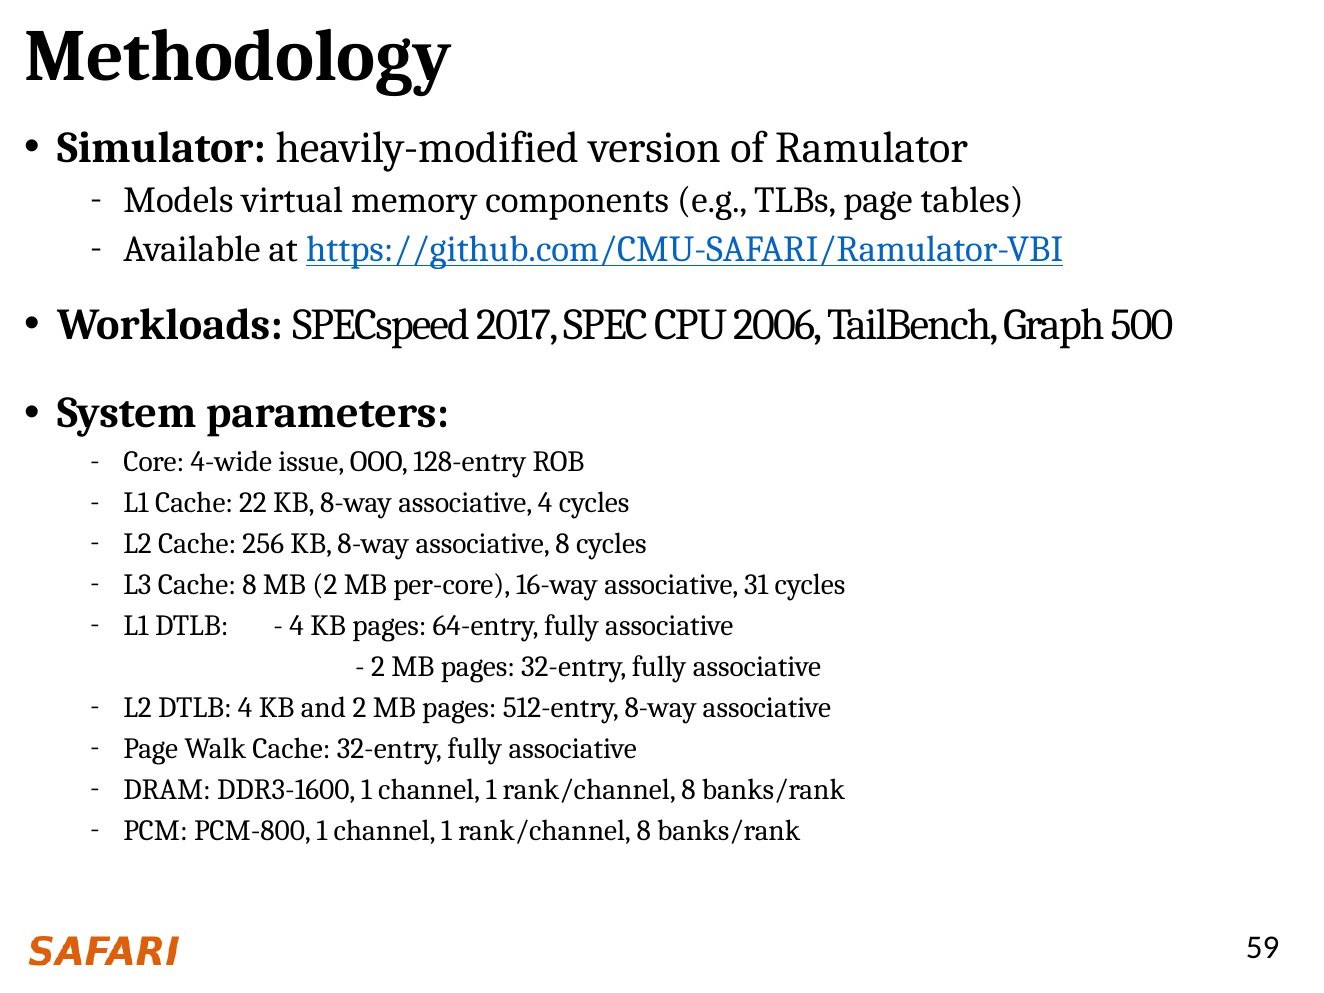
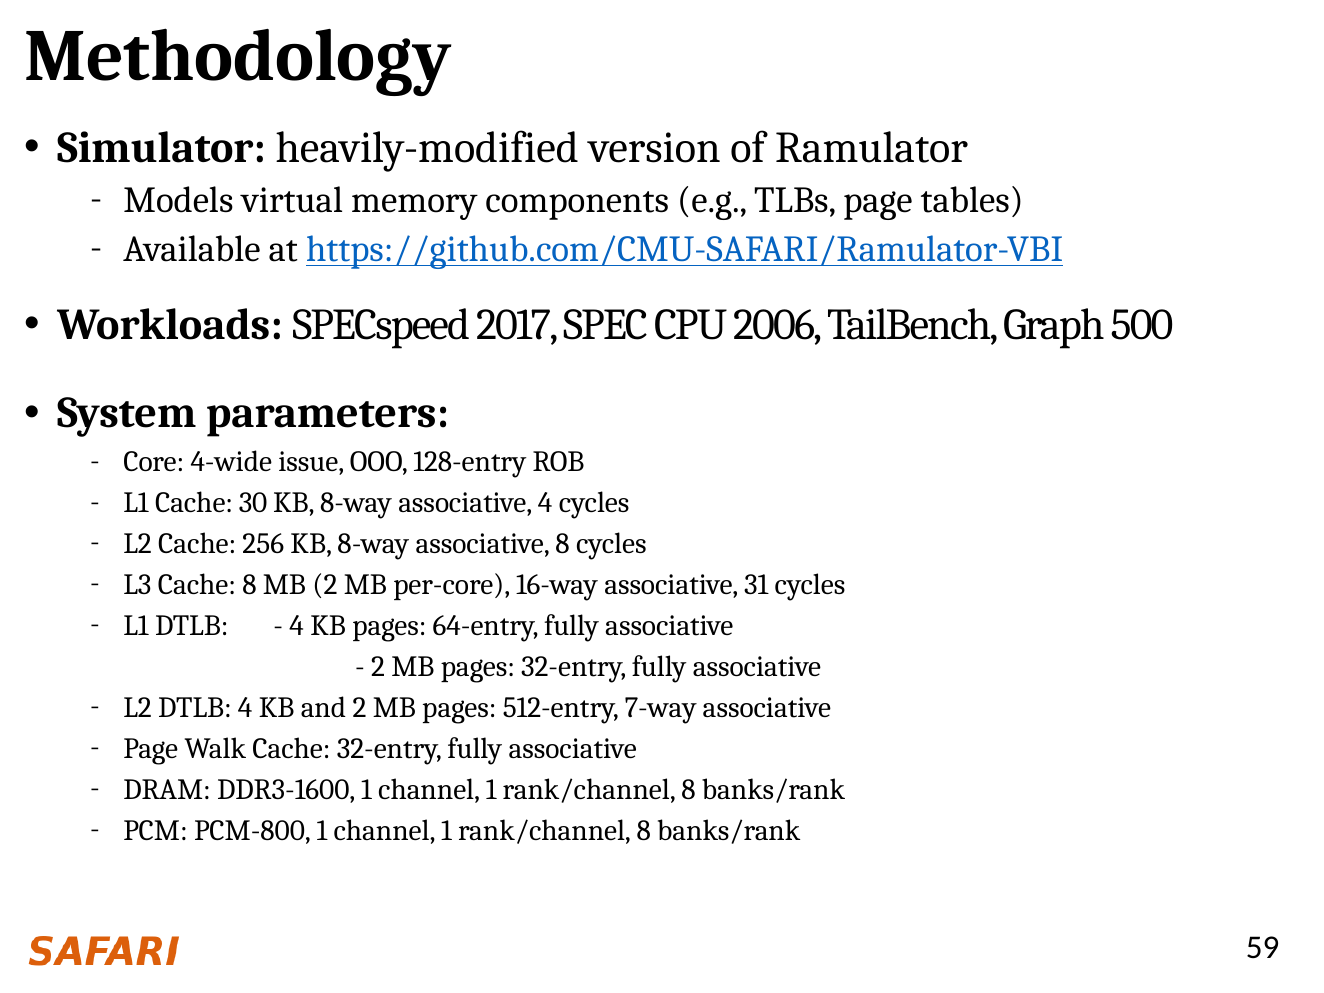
22: 22 -> 30
512-entry 8-way: 8-way -> 7-way
